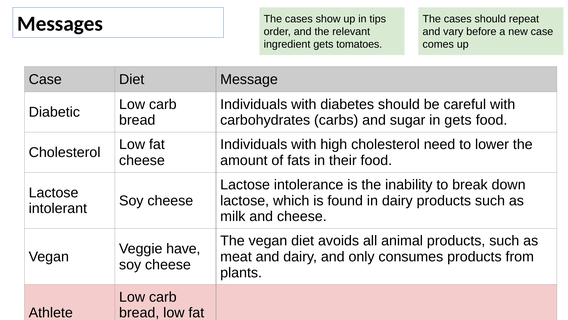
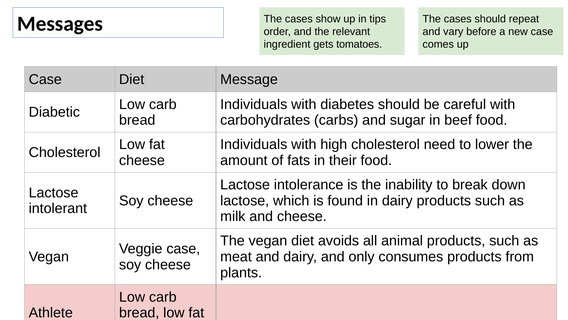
in gets: gets -> beef
Veggie have: have -> case
